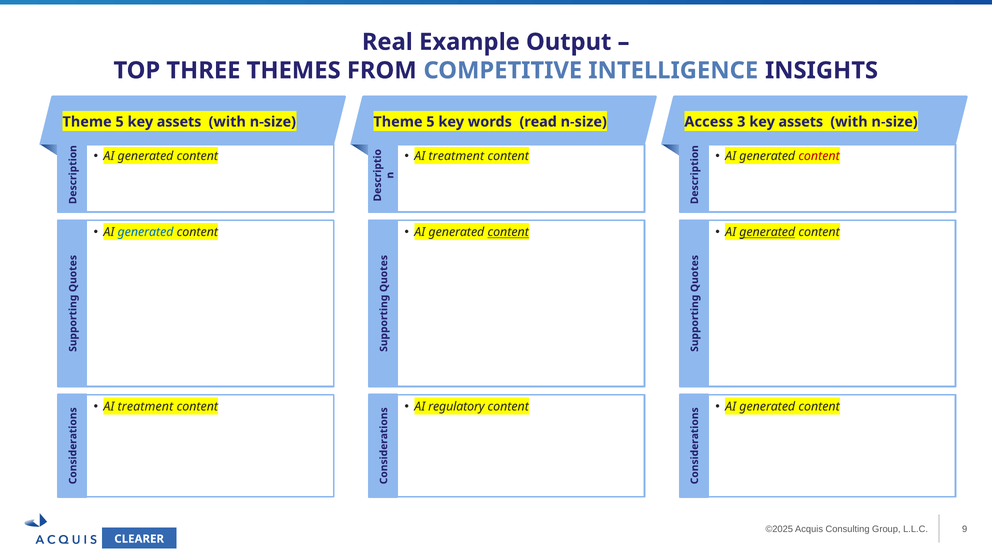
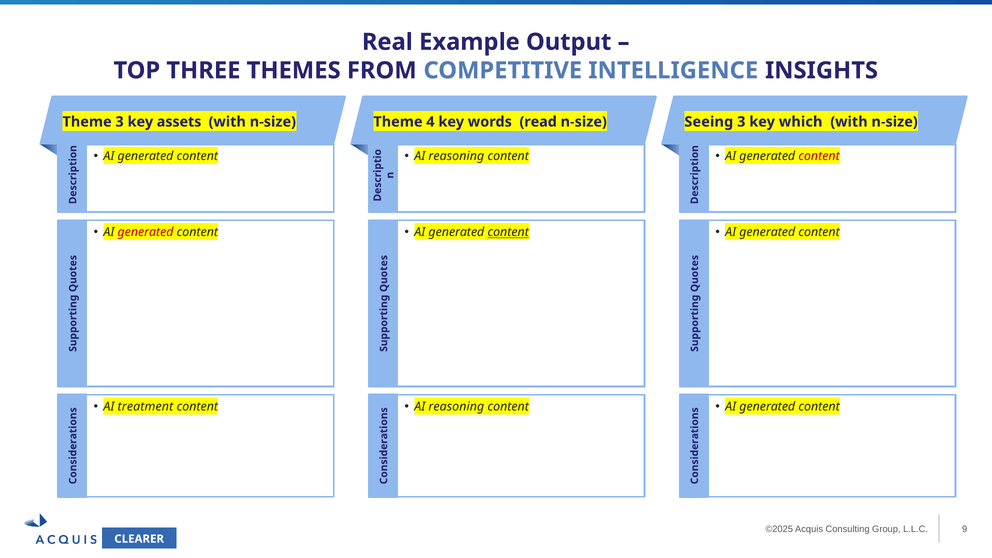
5 at (120, 122): 5 -> 3
5 at (430, 122): 5 -> 4
Access: Access -> Seeing
3 key assets: assets -> which
treatment at (456, 156): treatment -> reasoning
generated at (146, 232) colour: blue -> red
generated at (767, 232) underline: present -> none
regulatory at (456, 407): regulatory -> reasoning
